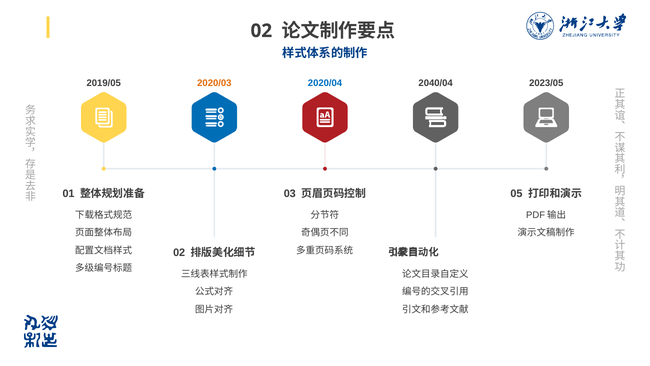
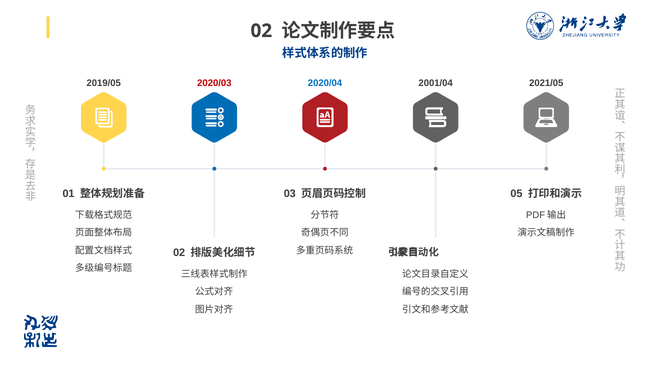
2020/03 colour: orange -> red
2040/04: 2040/04 -> 2001/04
2023/05: 2023/05 -> 2021/05
